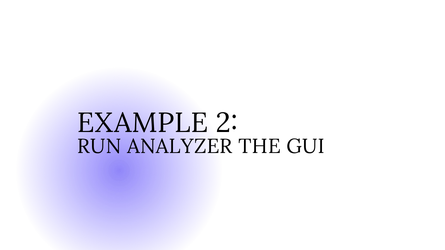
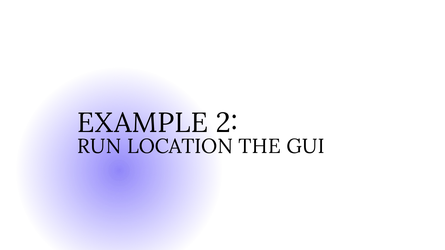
ANALYZER: ANALYZER -> LOCATION
